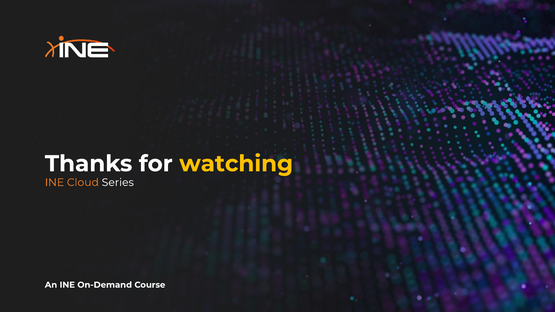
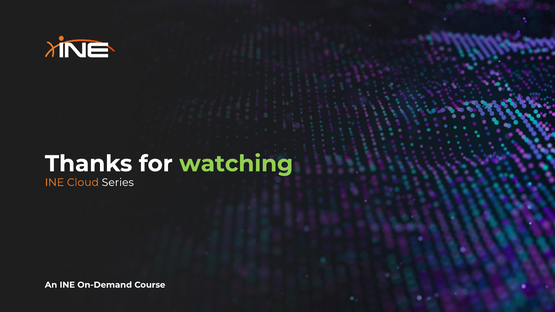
watching colour: yellow -> light green
